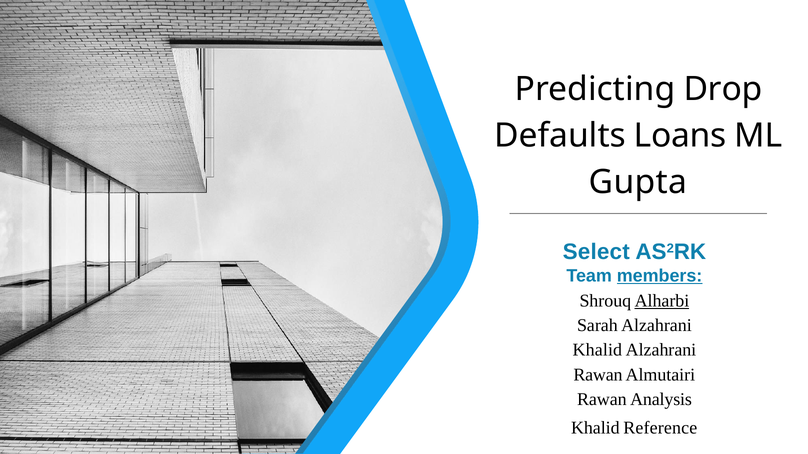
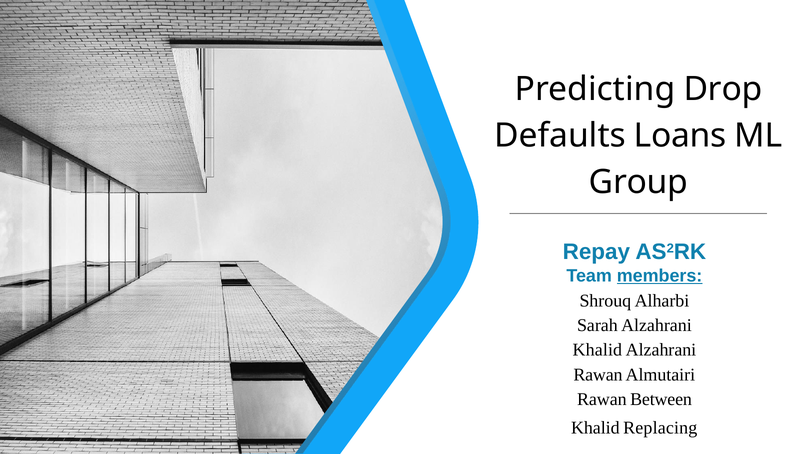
Gupta: Gupta -> Group
Select: Select -> Repay
Alharbi underline: present -> none
Analysis: Analysis -> Between
Reference: Reference -> Replacing
